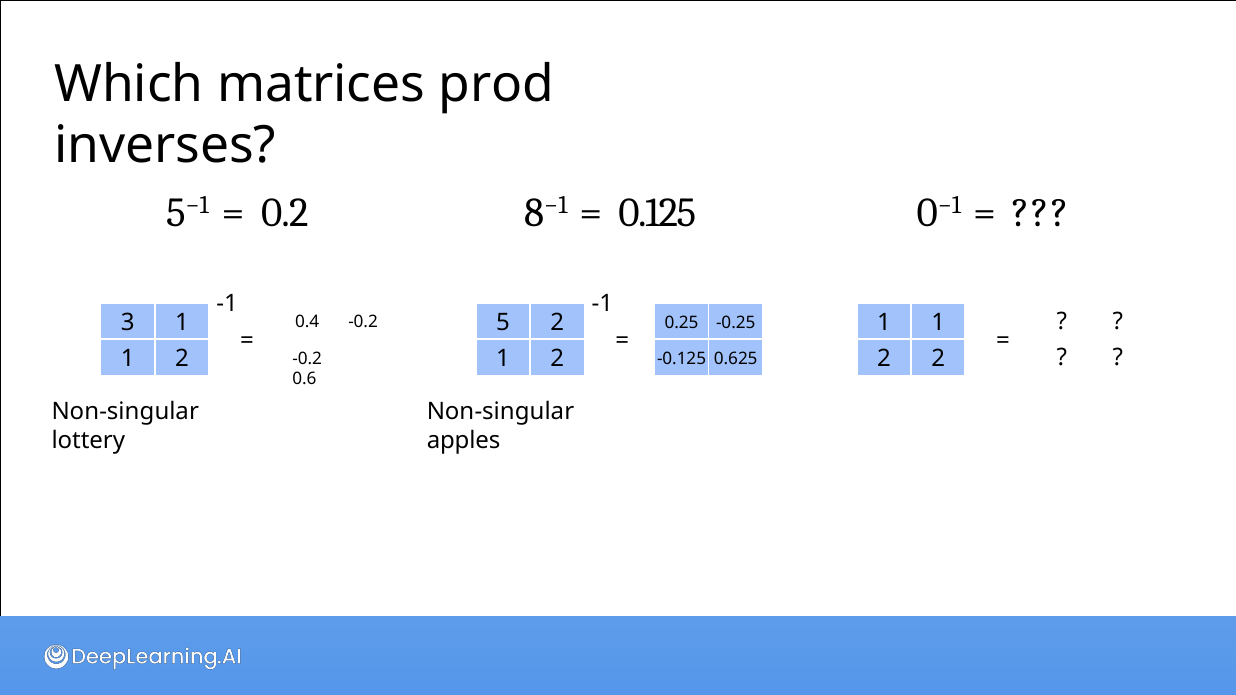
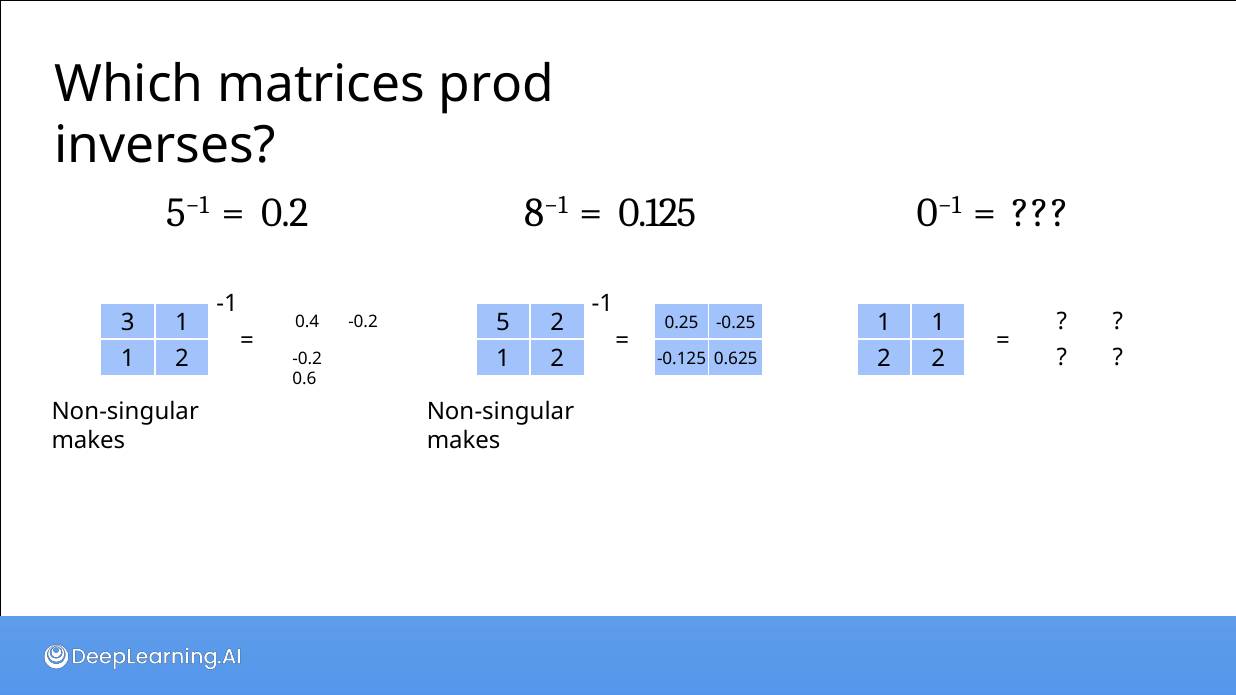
lottery at (88, 441): lottery -> makes
apples at (464, 441): apples -> makes
